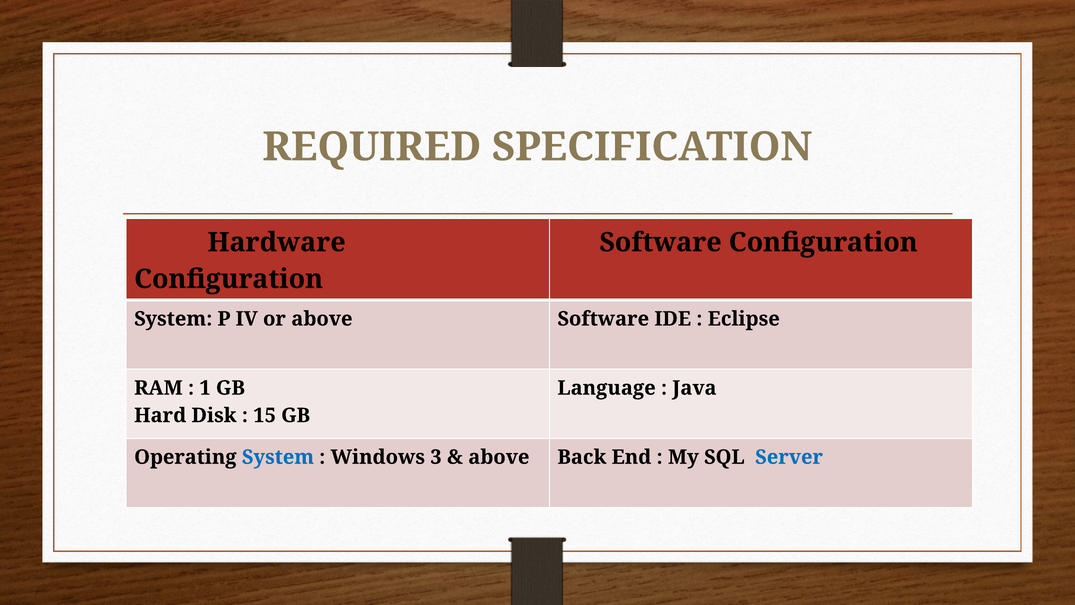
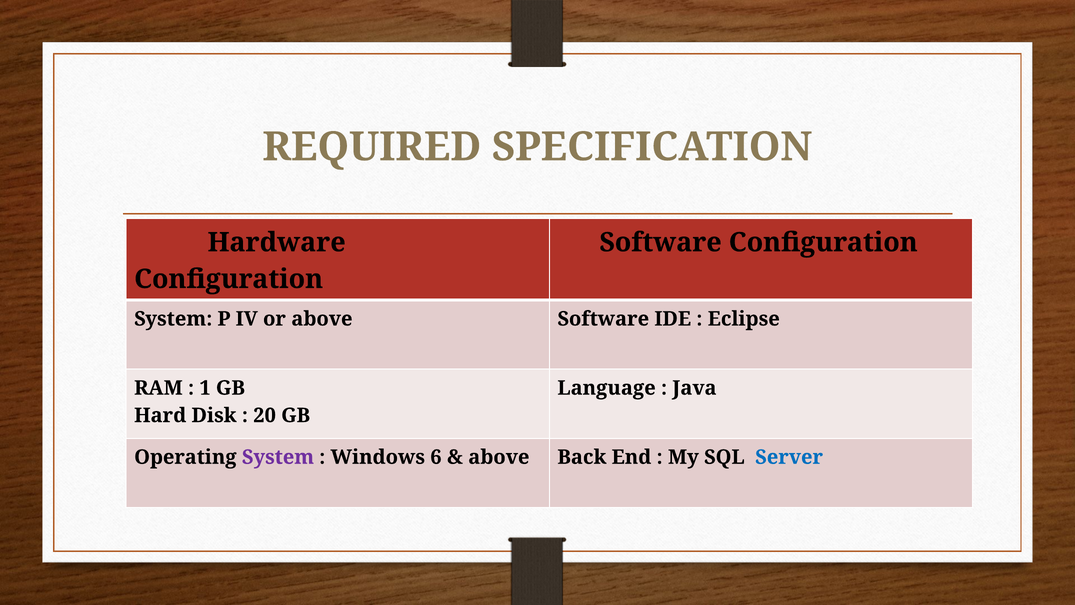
15: 15 -> 20
System at (278, 457) colour: blue -> purple
3: 3 -> 6
